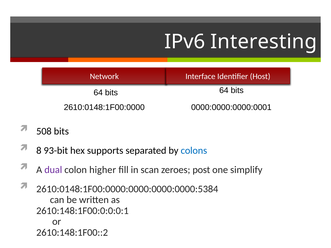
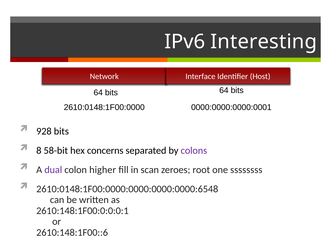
508: 508 -> 928
93-bit: 93-bit -> 58-bit
supports: supports -> concerns
colons colour: blue -> purple
post: post -> root
simplify: simplify -> ssssssss
2610:0148:1F00:0000:0000:0000:0000:5384: 2610:0148:1F00:0000:0000:0000:0000:5384 -> 2610:0148:1F00:0000:0000:0000:0000:6548
2610:148:1F00::2: 2610:148:1F00::2 -> 2610:148:1F00::6
